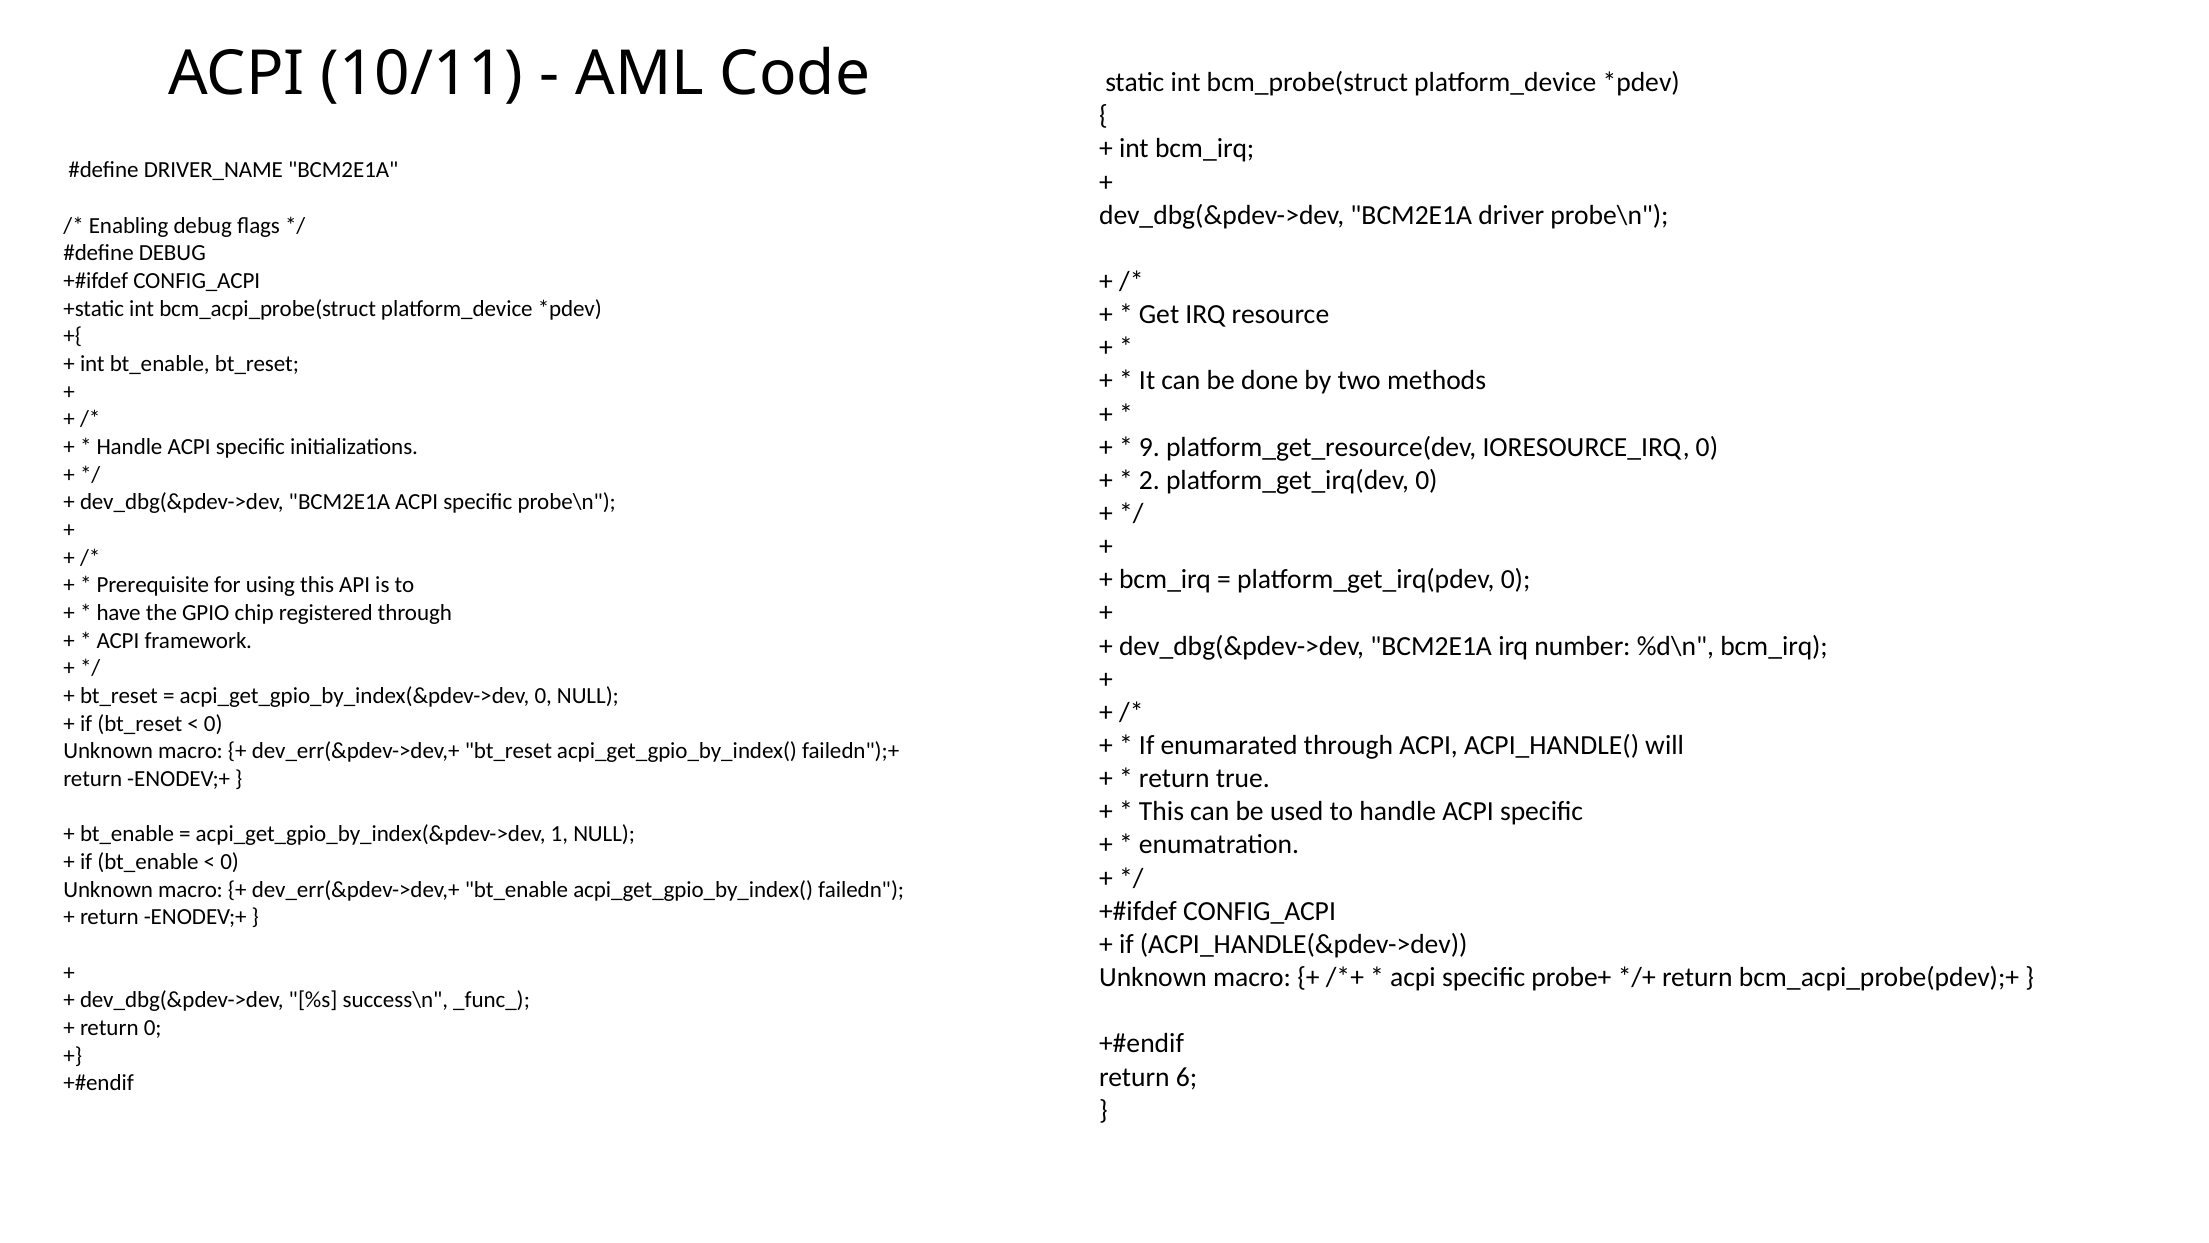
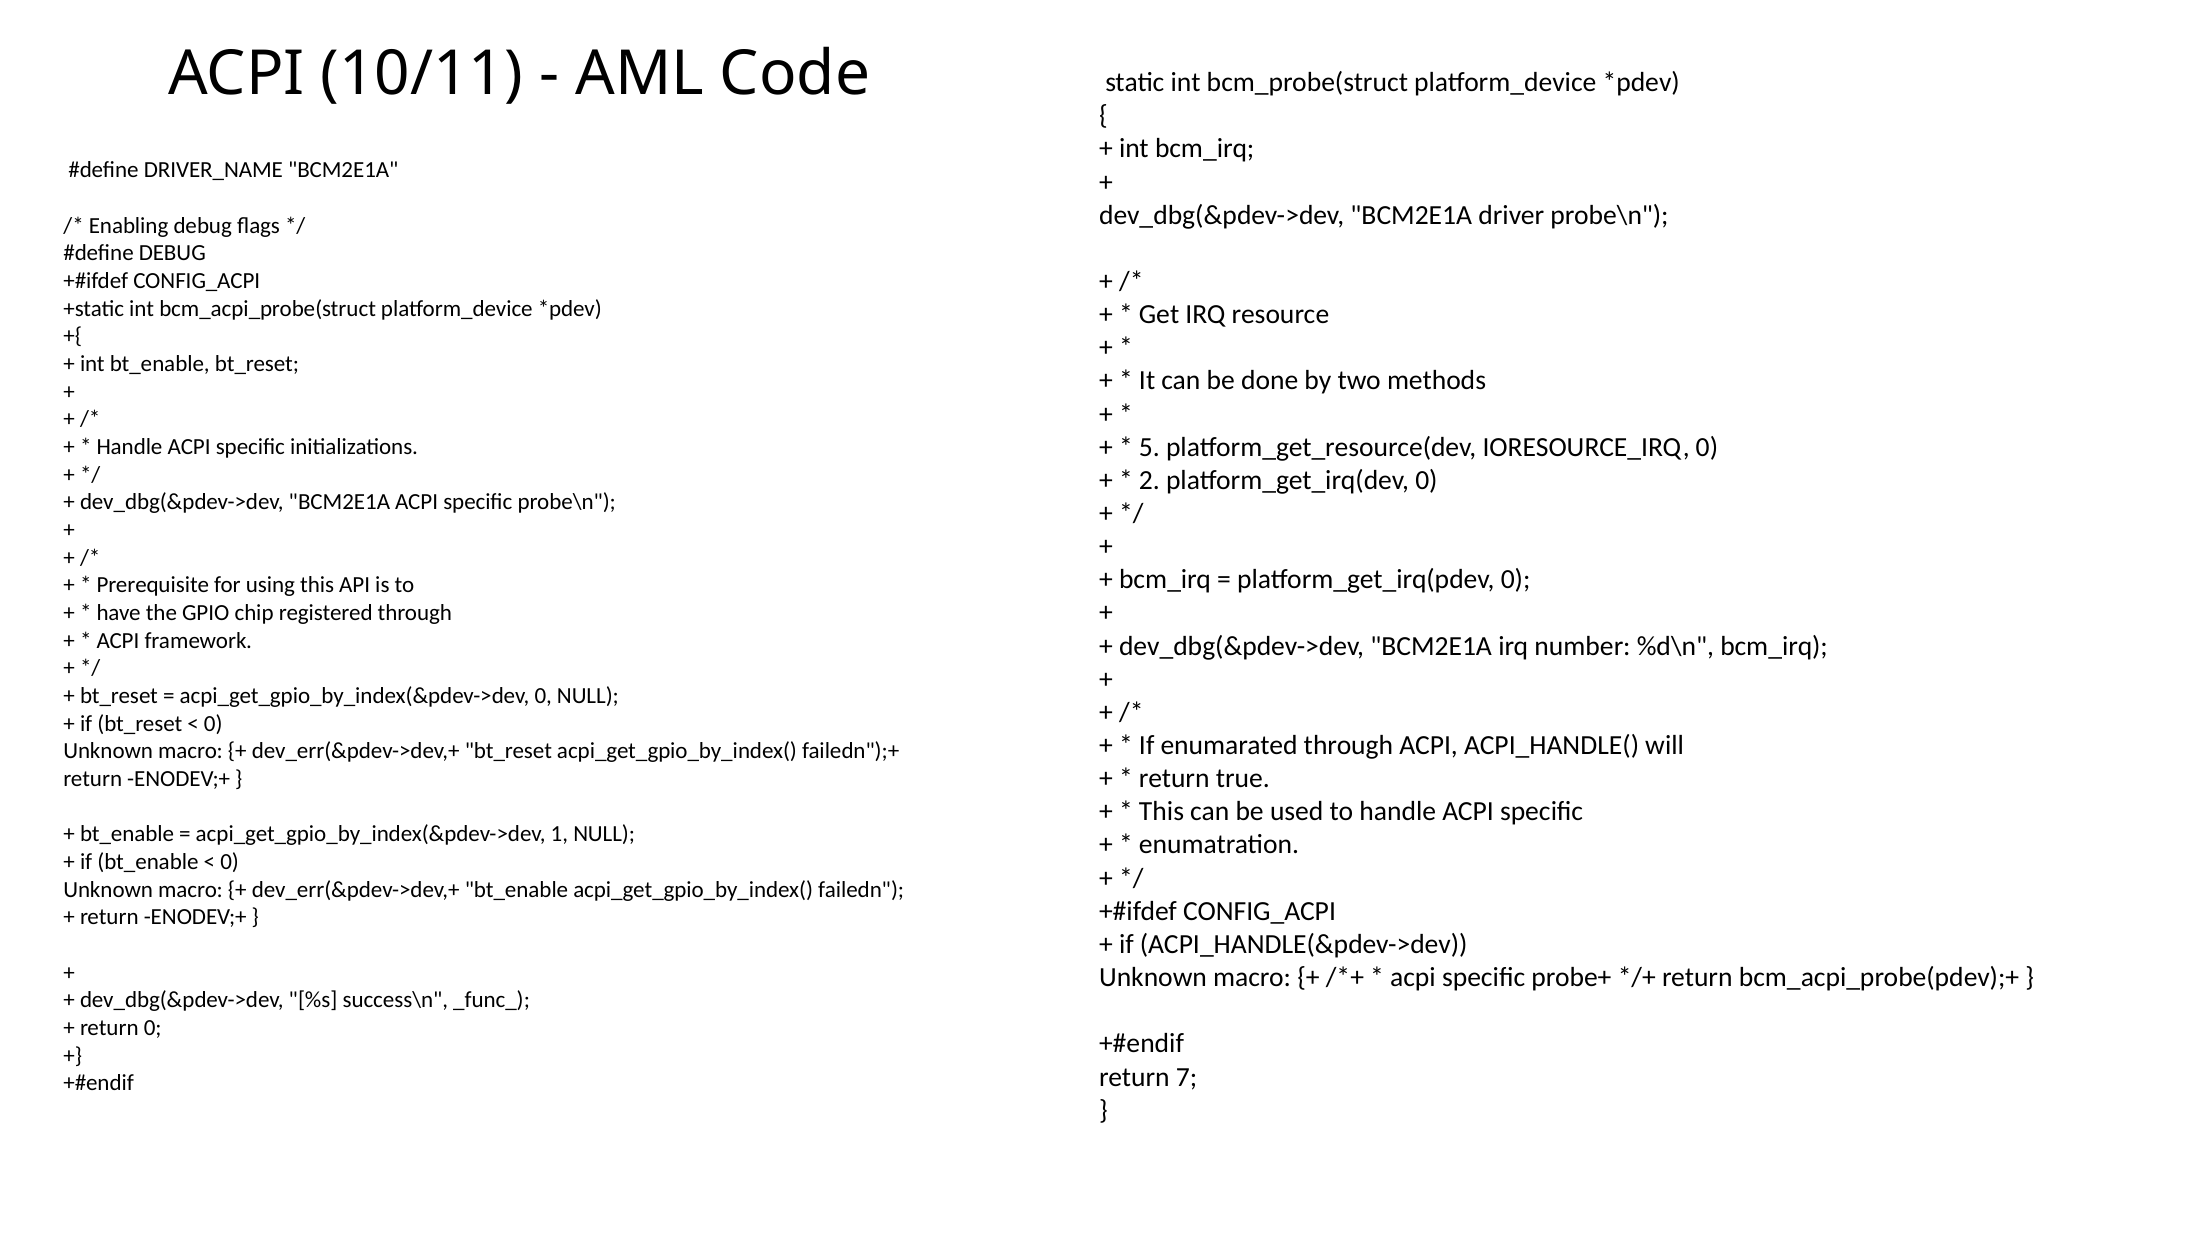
9: 9 -> 5
6: 6 -> 7
